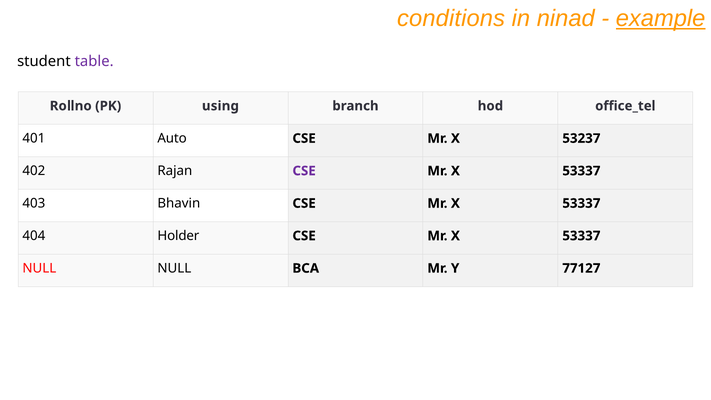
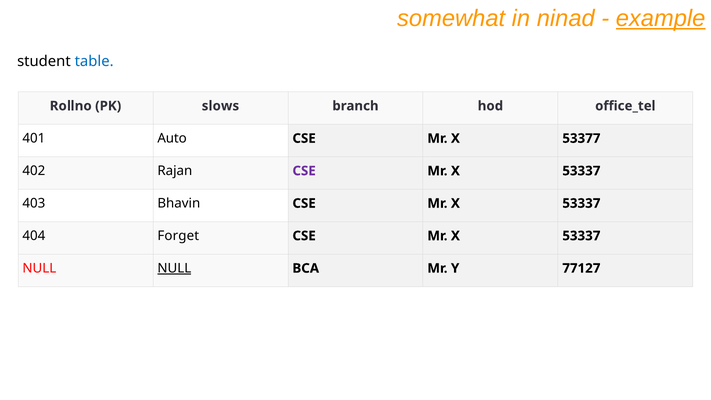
conditions: conditions -> somewhat
table colour: purple -> blue
using: using -> slows
53237: 53237 -> 53377
Holder: Holder -> Forget
NULL at (174, 268) underline: none -> present
